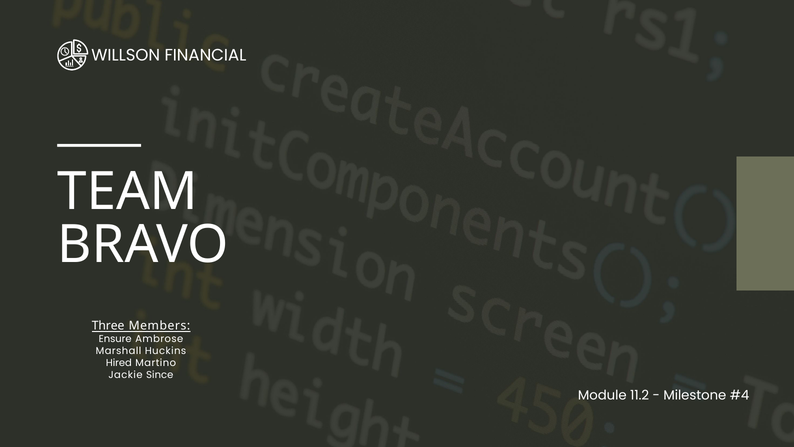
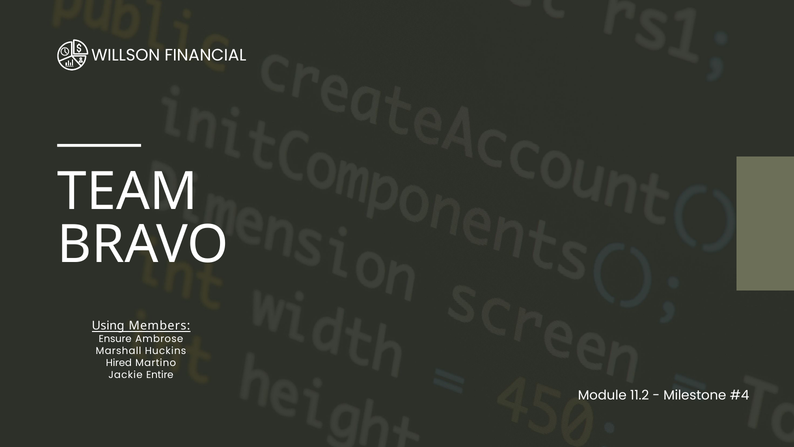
Three: Three -> Using
Since: Since -> Entire
